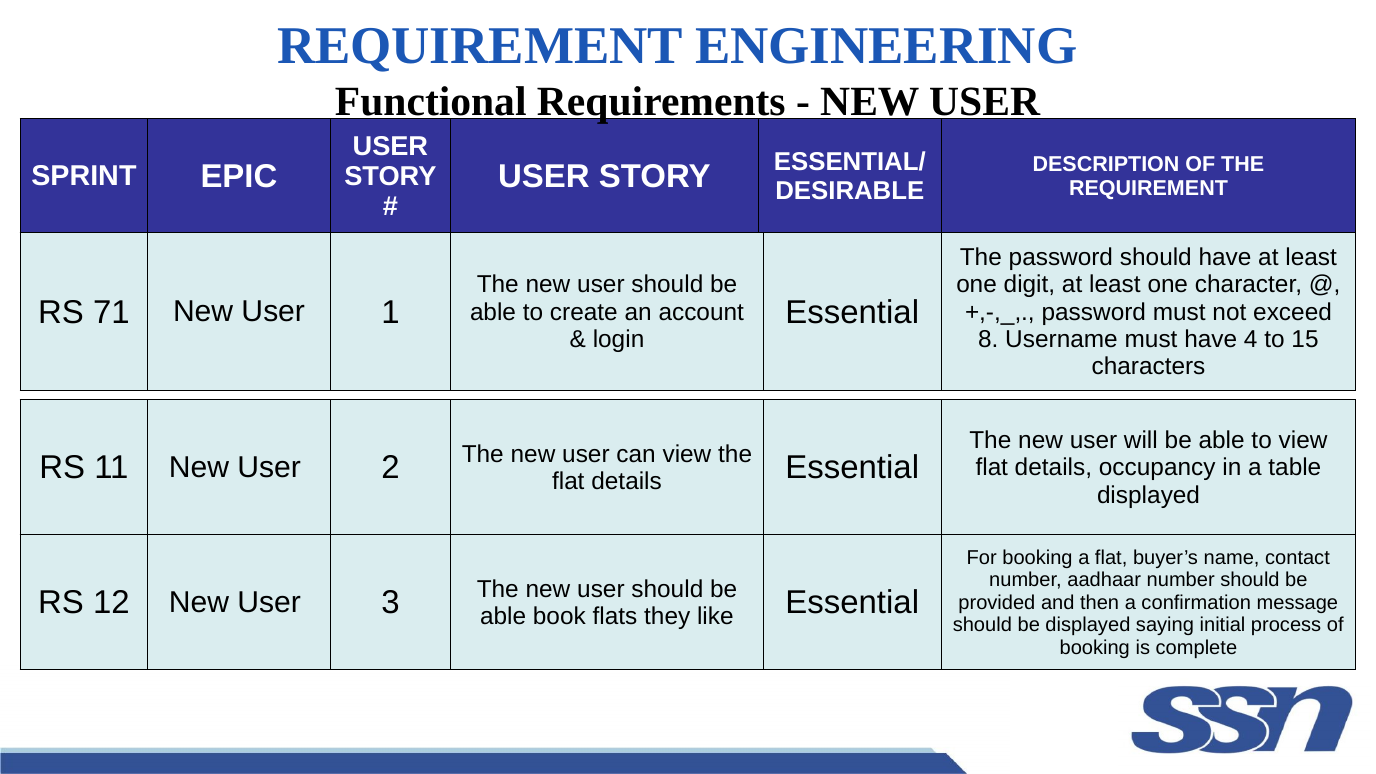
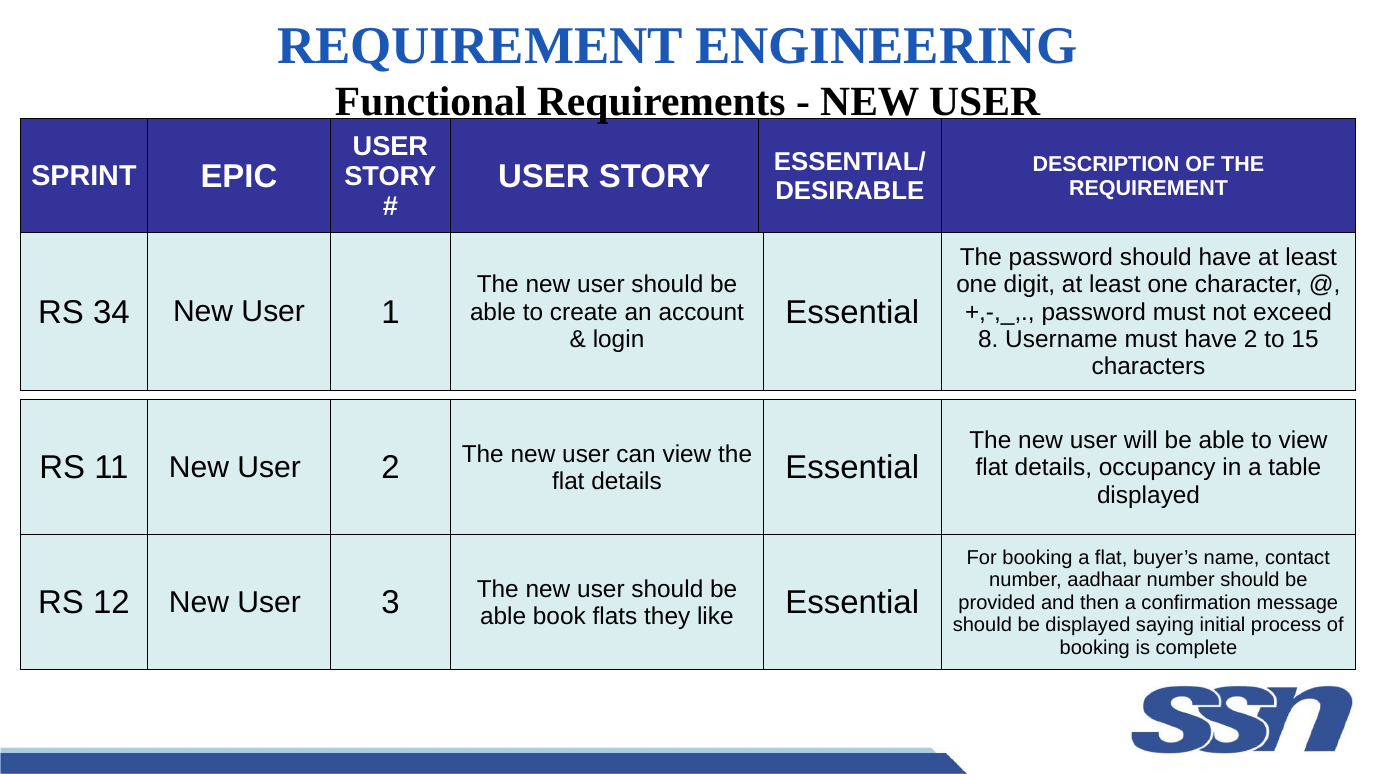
71: 71 -> 34
have 4: 4 -> 2
